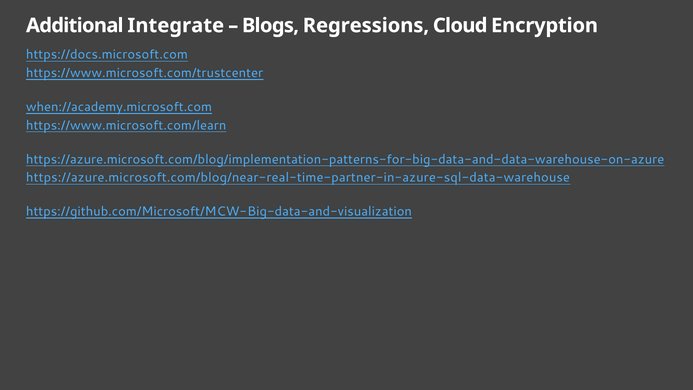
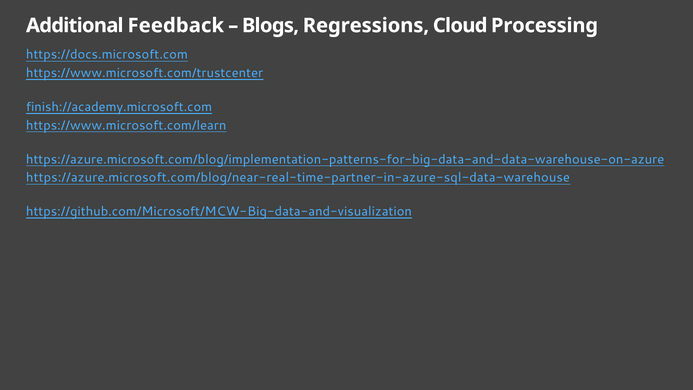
Integrate: Integrate -> Feedback
Encryption: Encryption -> Processing
when://academy.microsoft.com: when://academy.microsoft.com -> finish://academy.microsoft.com
